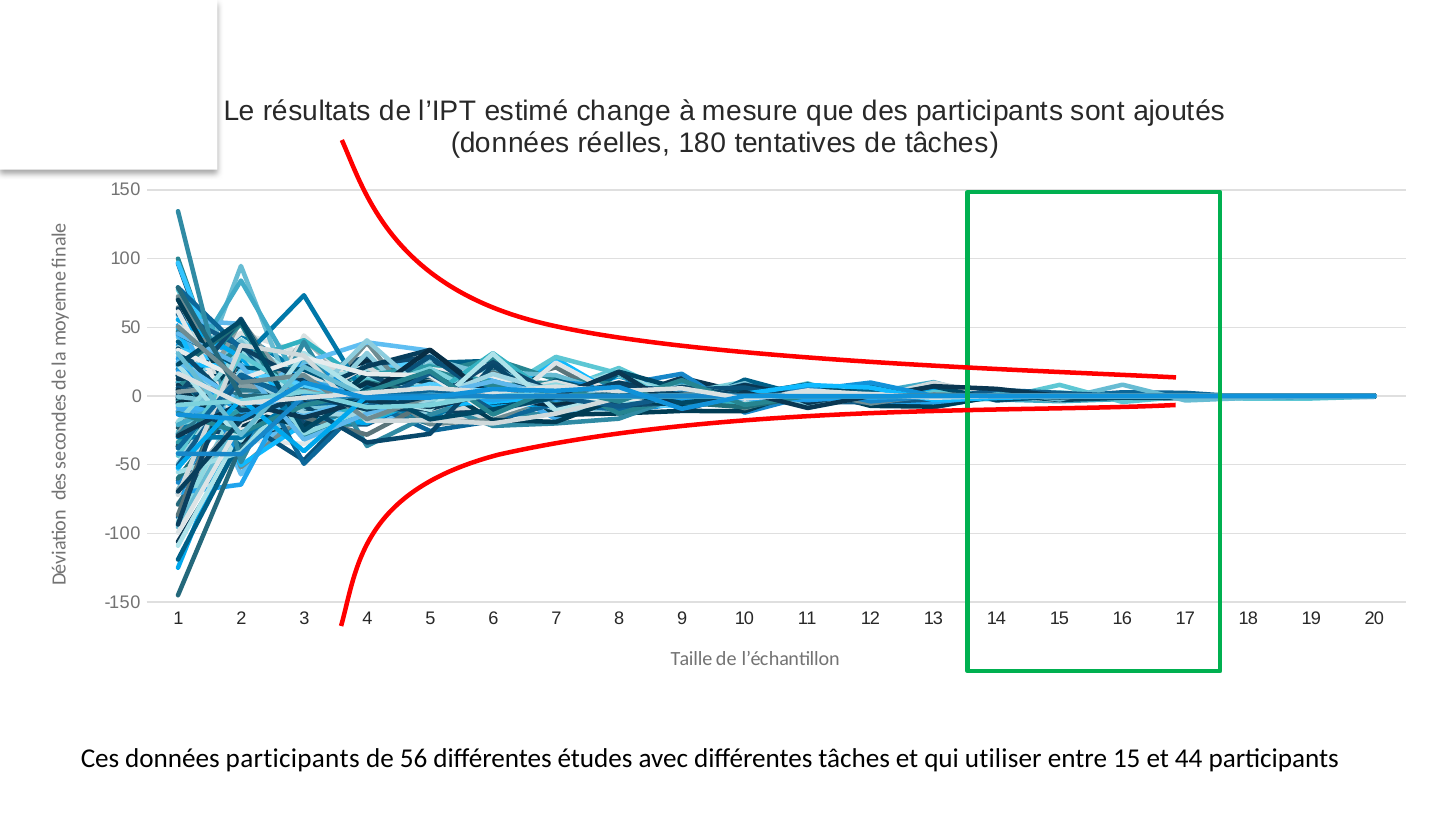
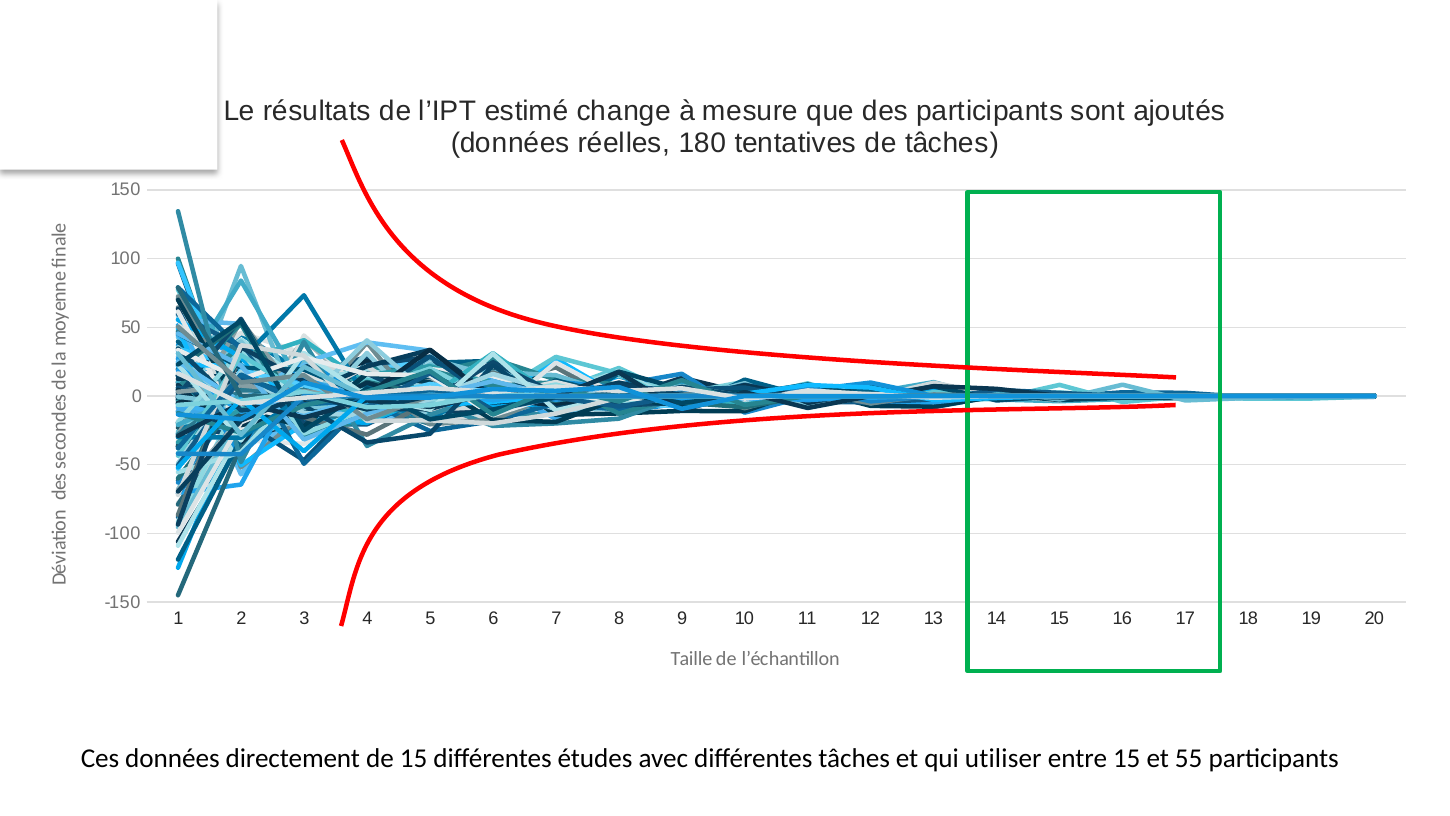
données participants: participants -> directement
de 56: 56 -> 15
44: 44 -> 55
